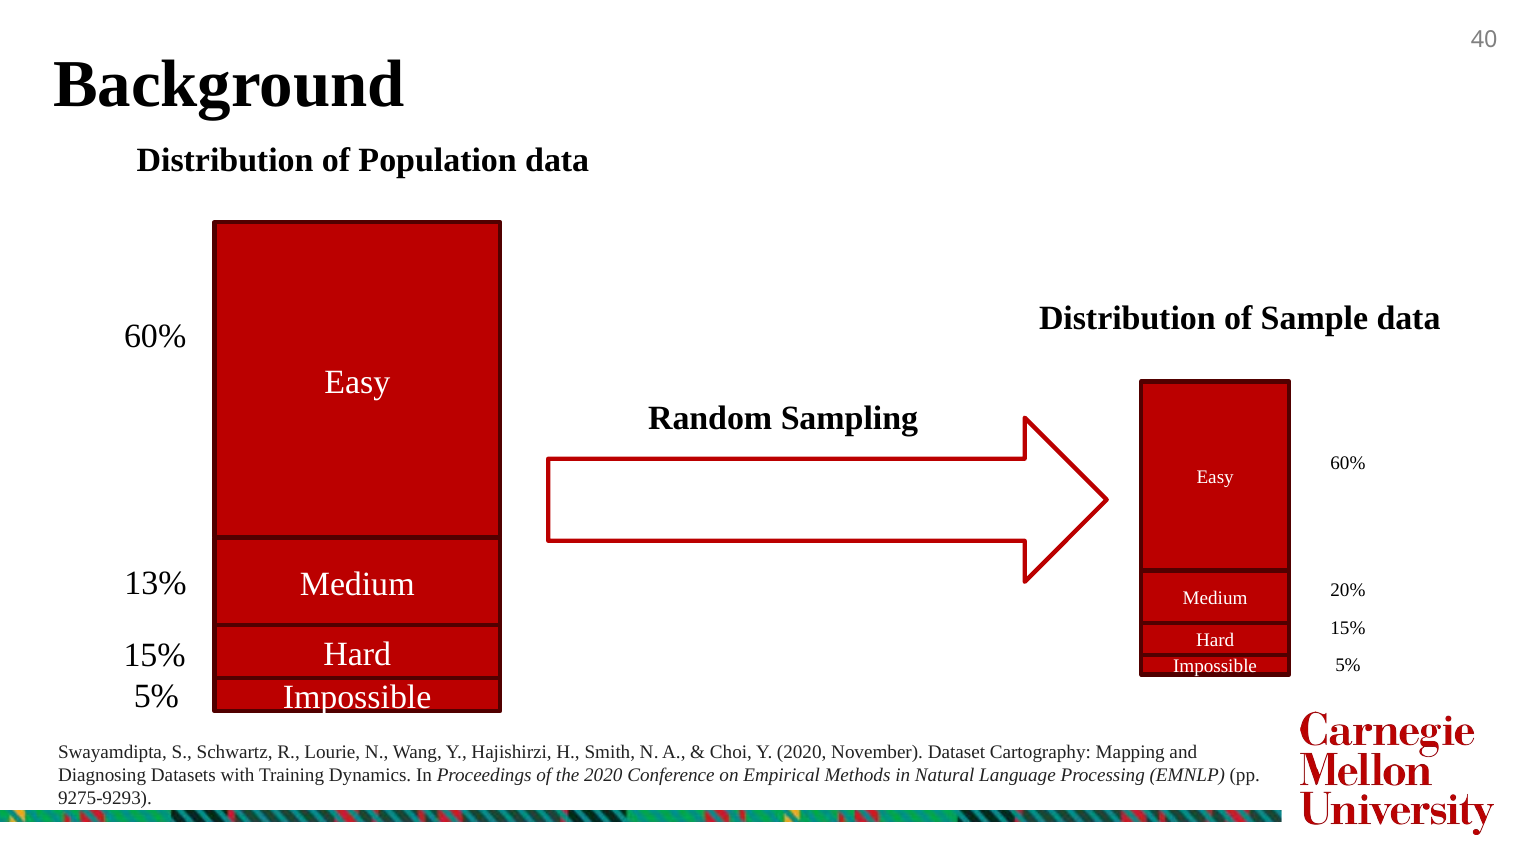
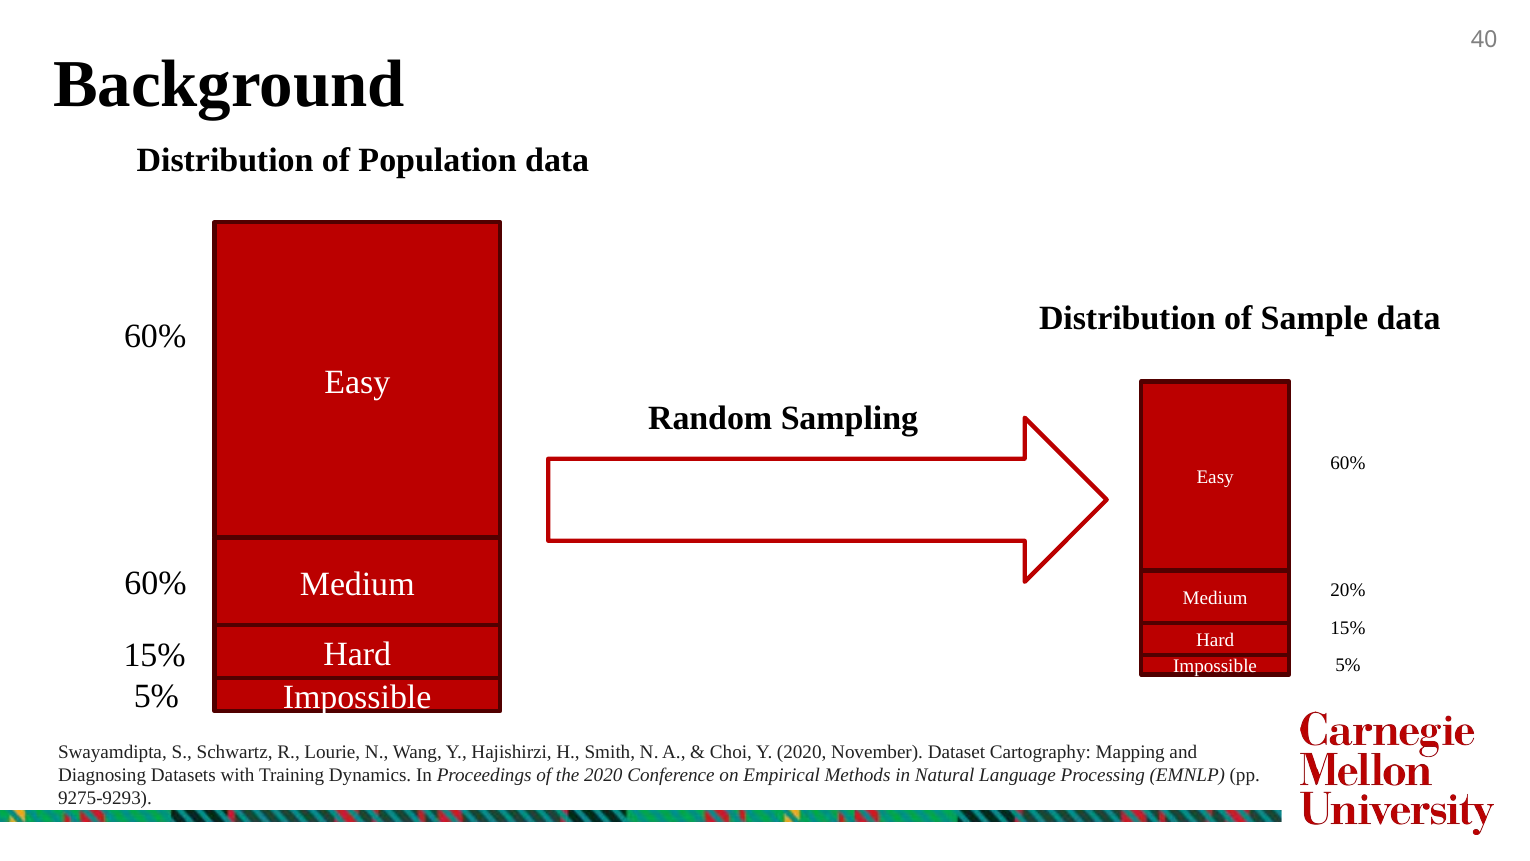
13% at (156, 583): 13% -> 60%
